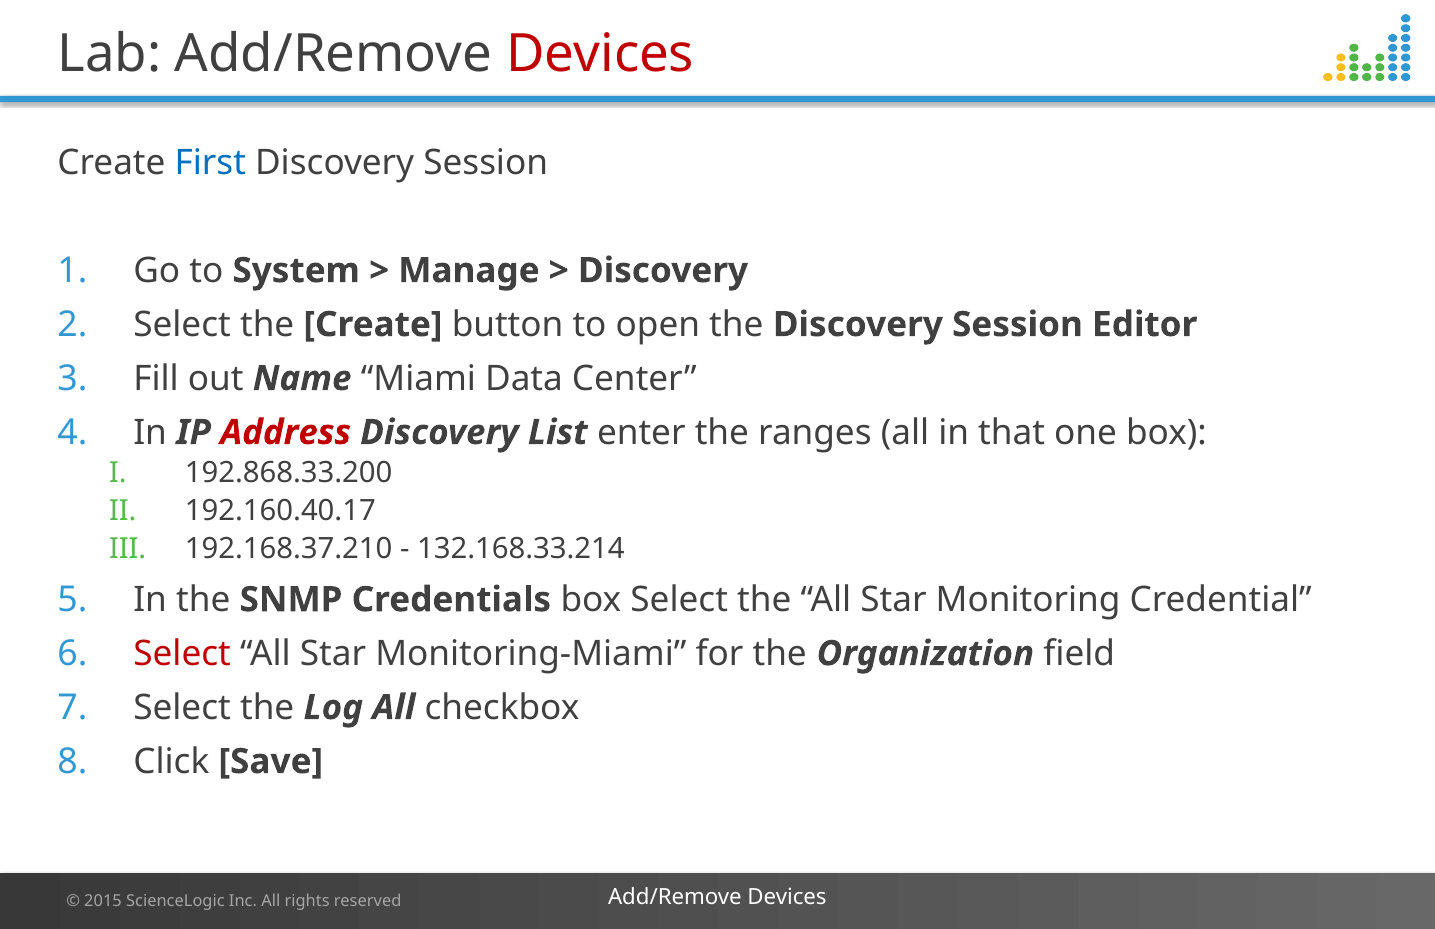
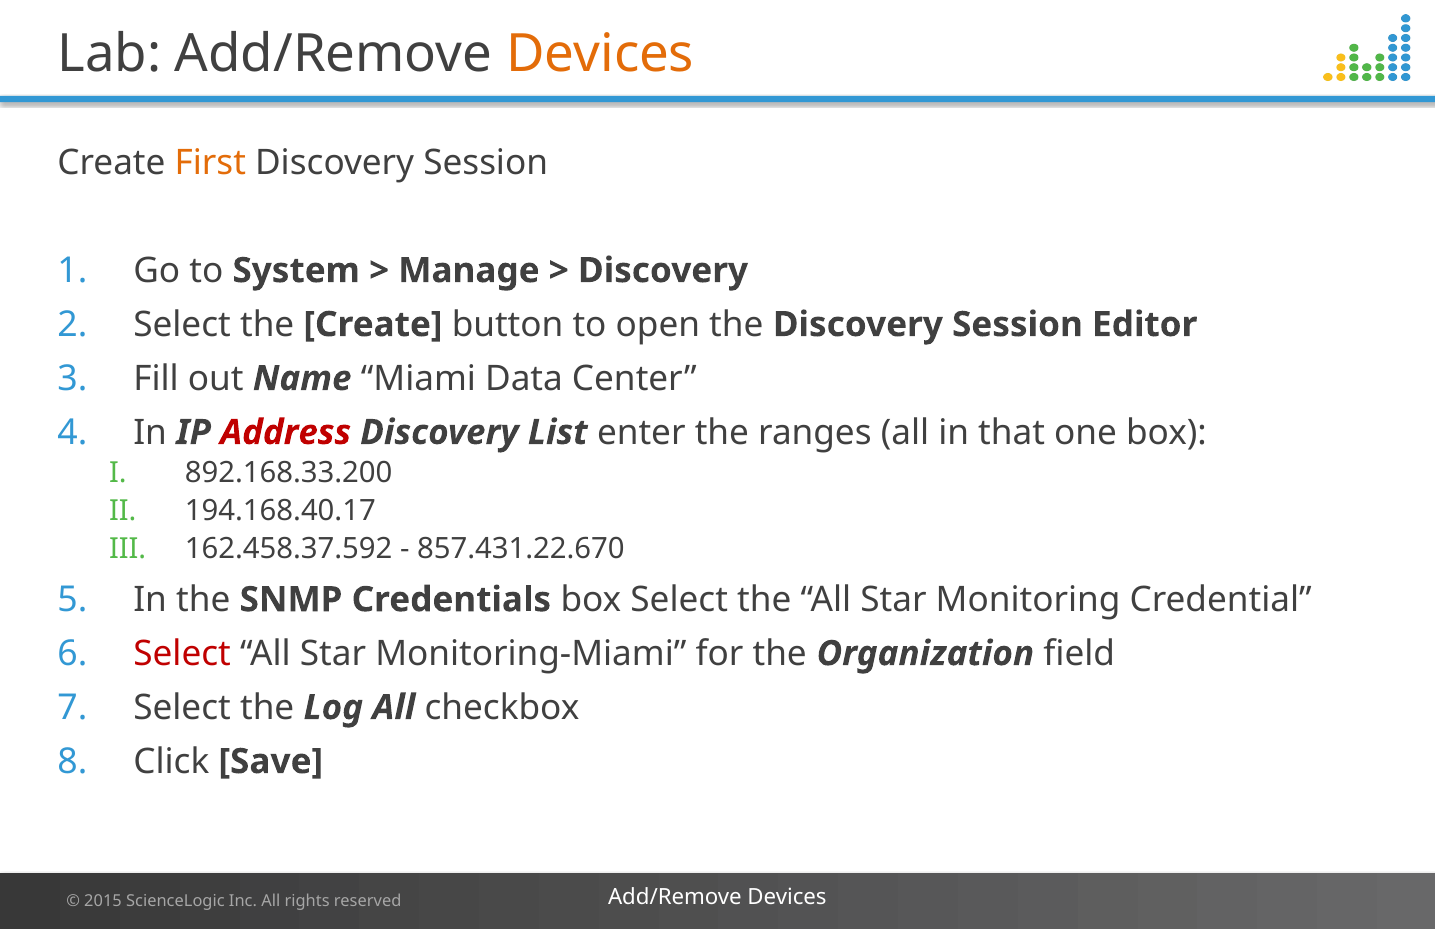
Devices at (600, 54) colour: red -> orange
First colour: blue -> orange
192.868.33.200: 192.868.33.200 -> 892.168.33.200
192.160.40.17: 192.160.40.17 -> 194.168.40.17
192.168.37.210: 192.168.37.210 -> 162.458.37.592
132.168.33.214: 132.168.33.214 -> 857.431.22.670
